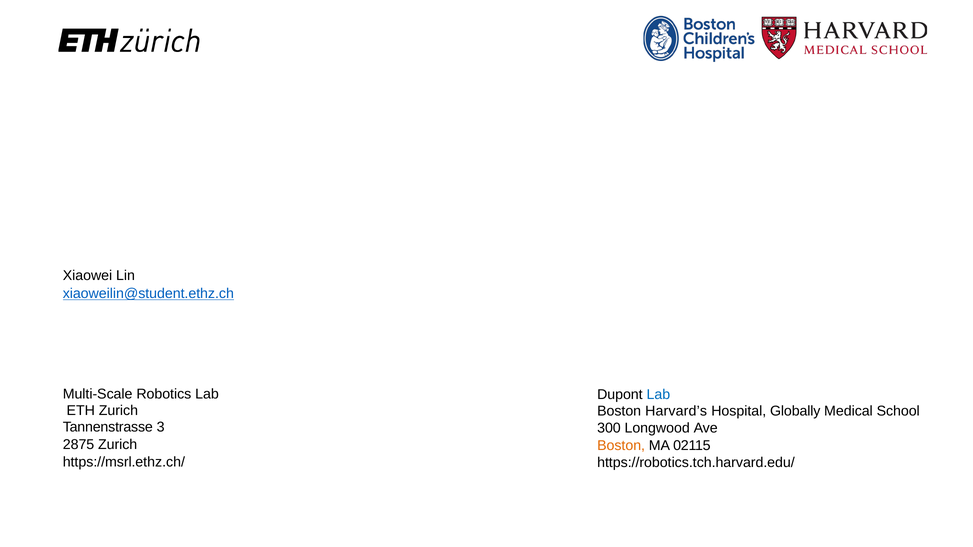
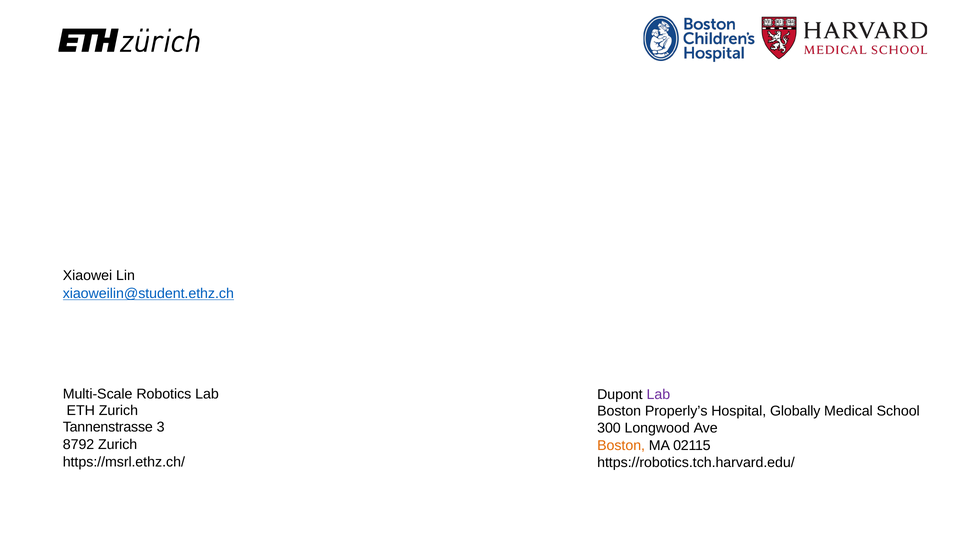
Lab at (658, 395) colour: blue -> purple
Harvard’s: Harvard’s -> Properly’s
2875: 2875 -> 8792
